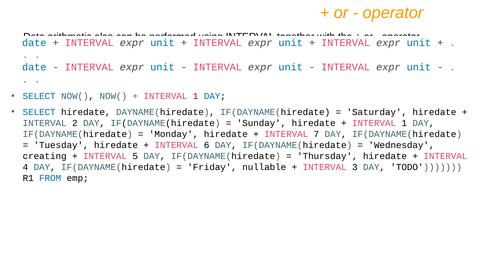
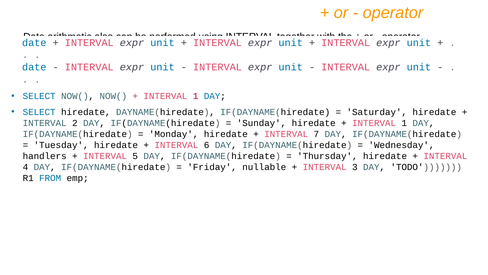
creating: creating -> handlers
